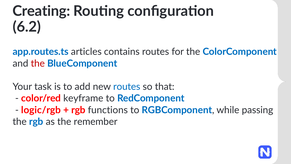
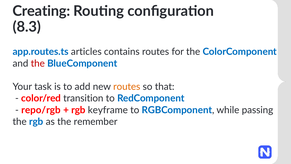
6.2: 6.2 -> 8.3
routes at (127, 87) colour: blue -> orange
keyframe: keyframe -> transition
logic/rgb: logic/rgb -> repo/rgb
functions: functions -> keyframe
